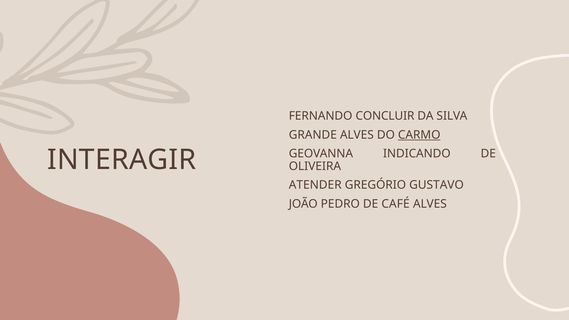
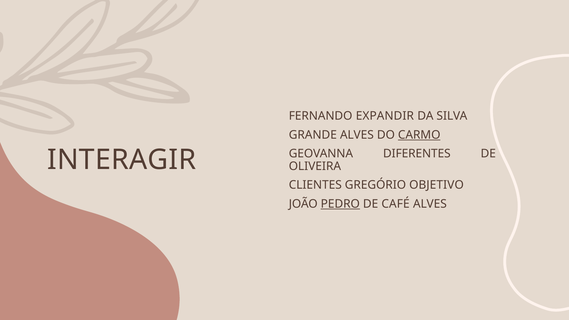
CONCLUIR: CONCLUIR -> EXPANDIR
INDICANDO: INDICANDO -> DIFERENTES
ATENDER: ATENDER -> CLIENTES
GUSTAVO: GUSTAVO -> OBJETIVO
PEDRO underline: none -> present
